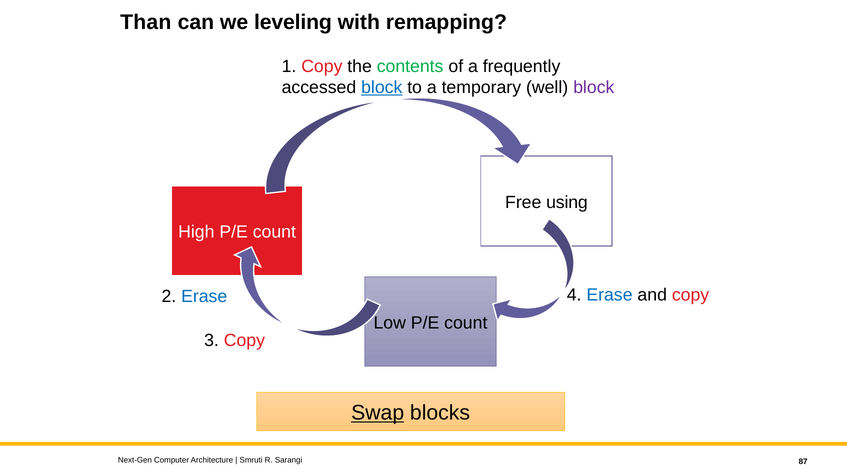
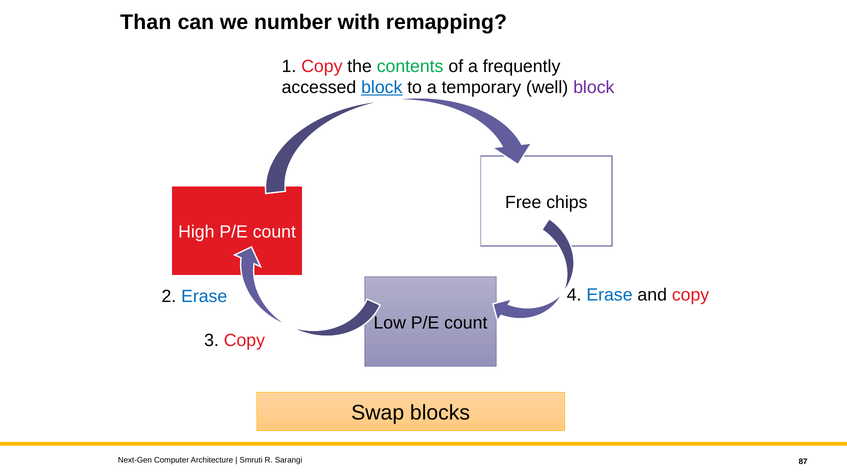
leveling: leveling -> number
using: using -> chips
Swap underline: present -> none
